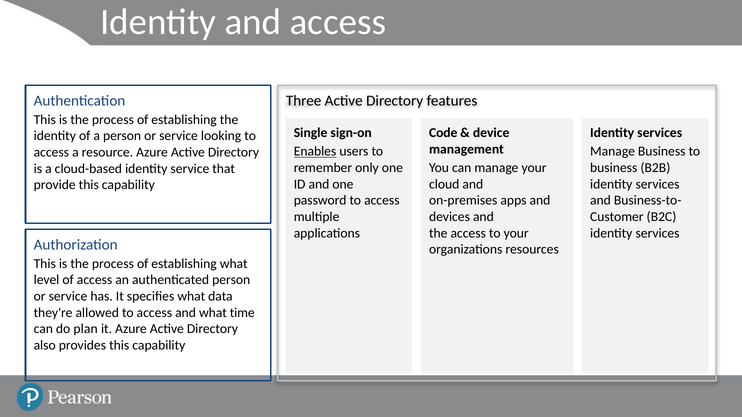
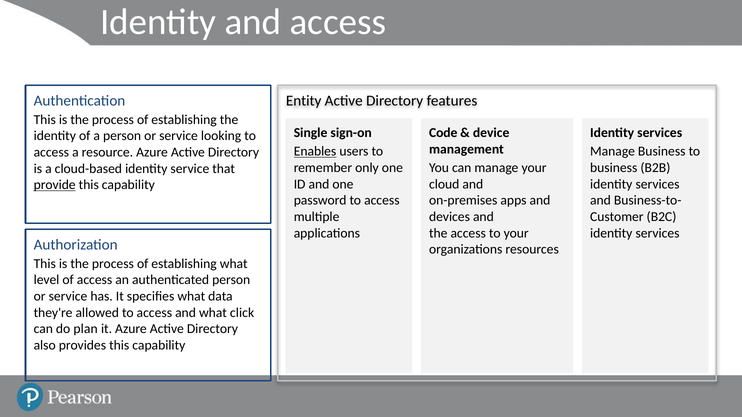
Three: Three -> Entity
provide underline: none -> present
what time: time -> click
